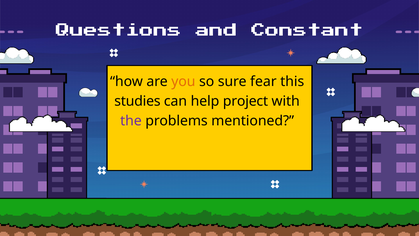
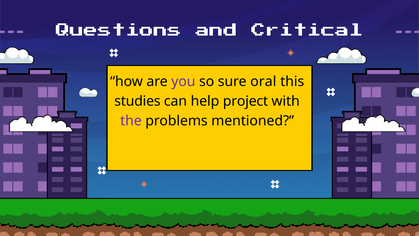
Constant: Constant -> Critical
you colour: orange -> purple
fear: fear -> oral
